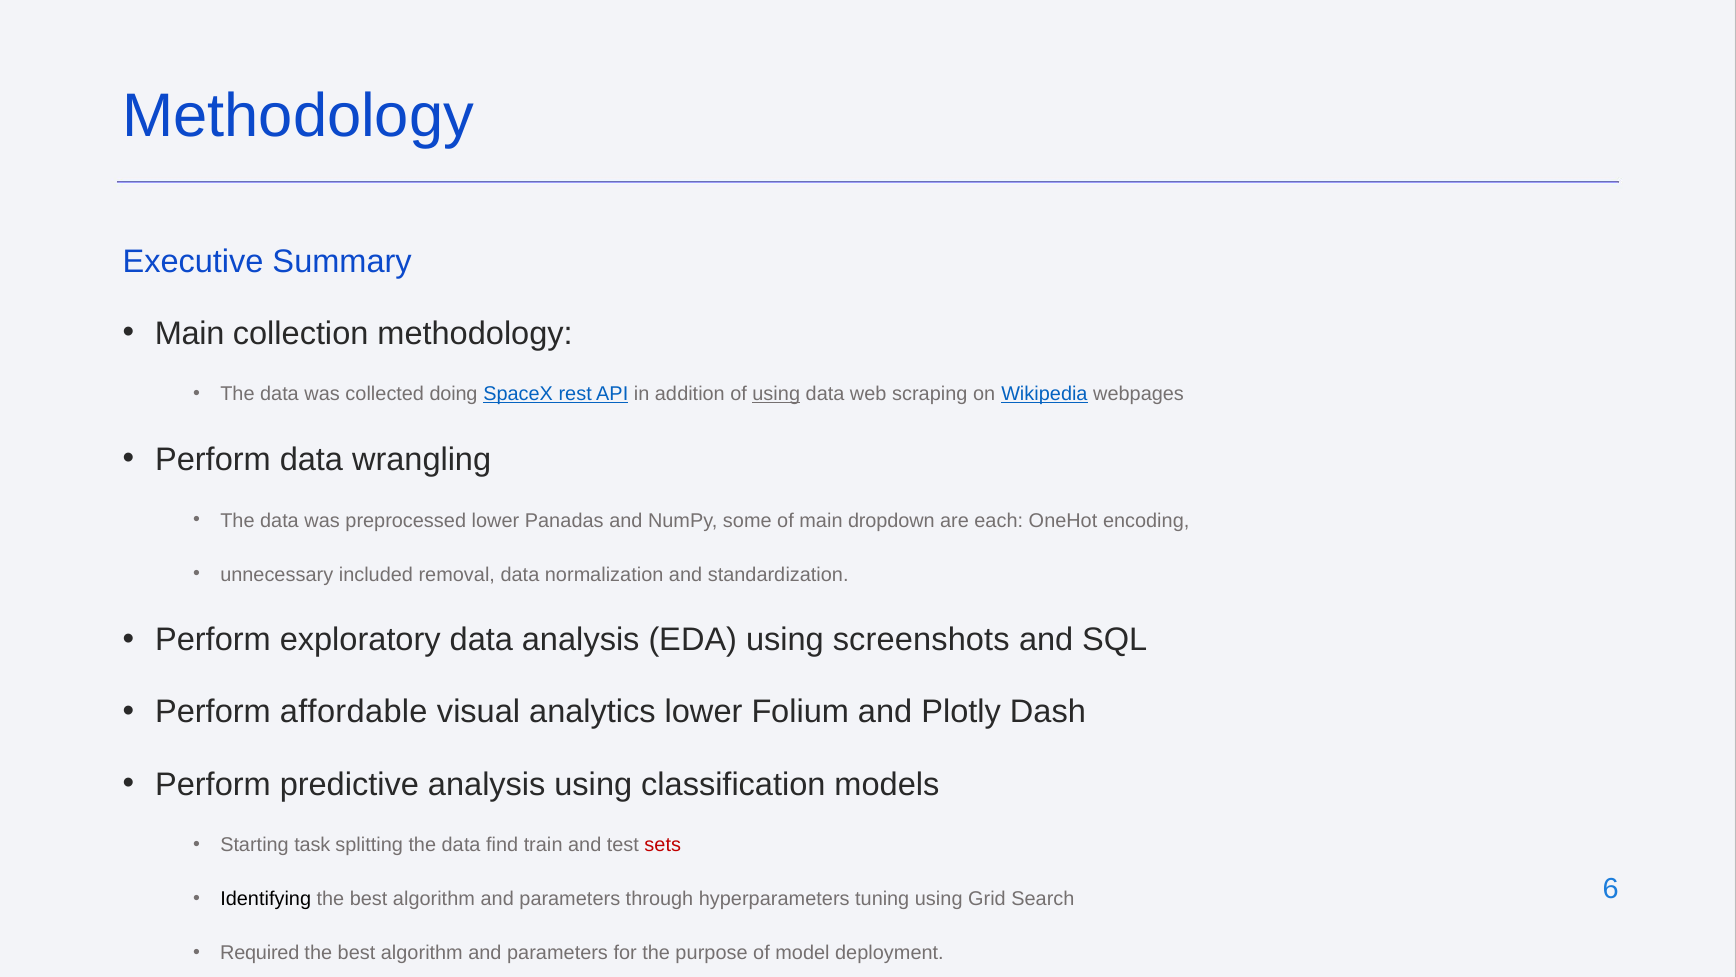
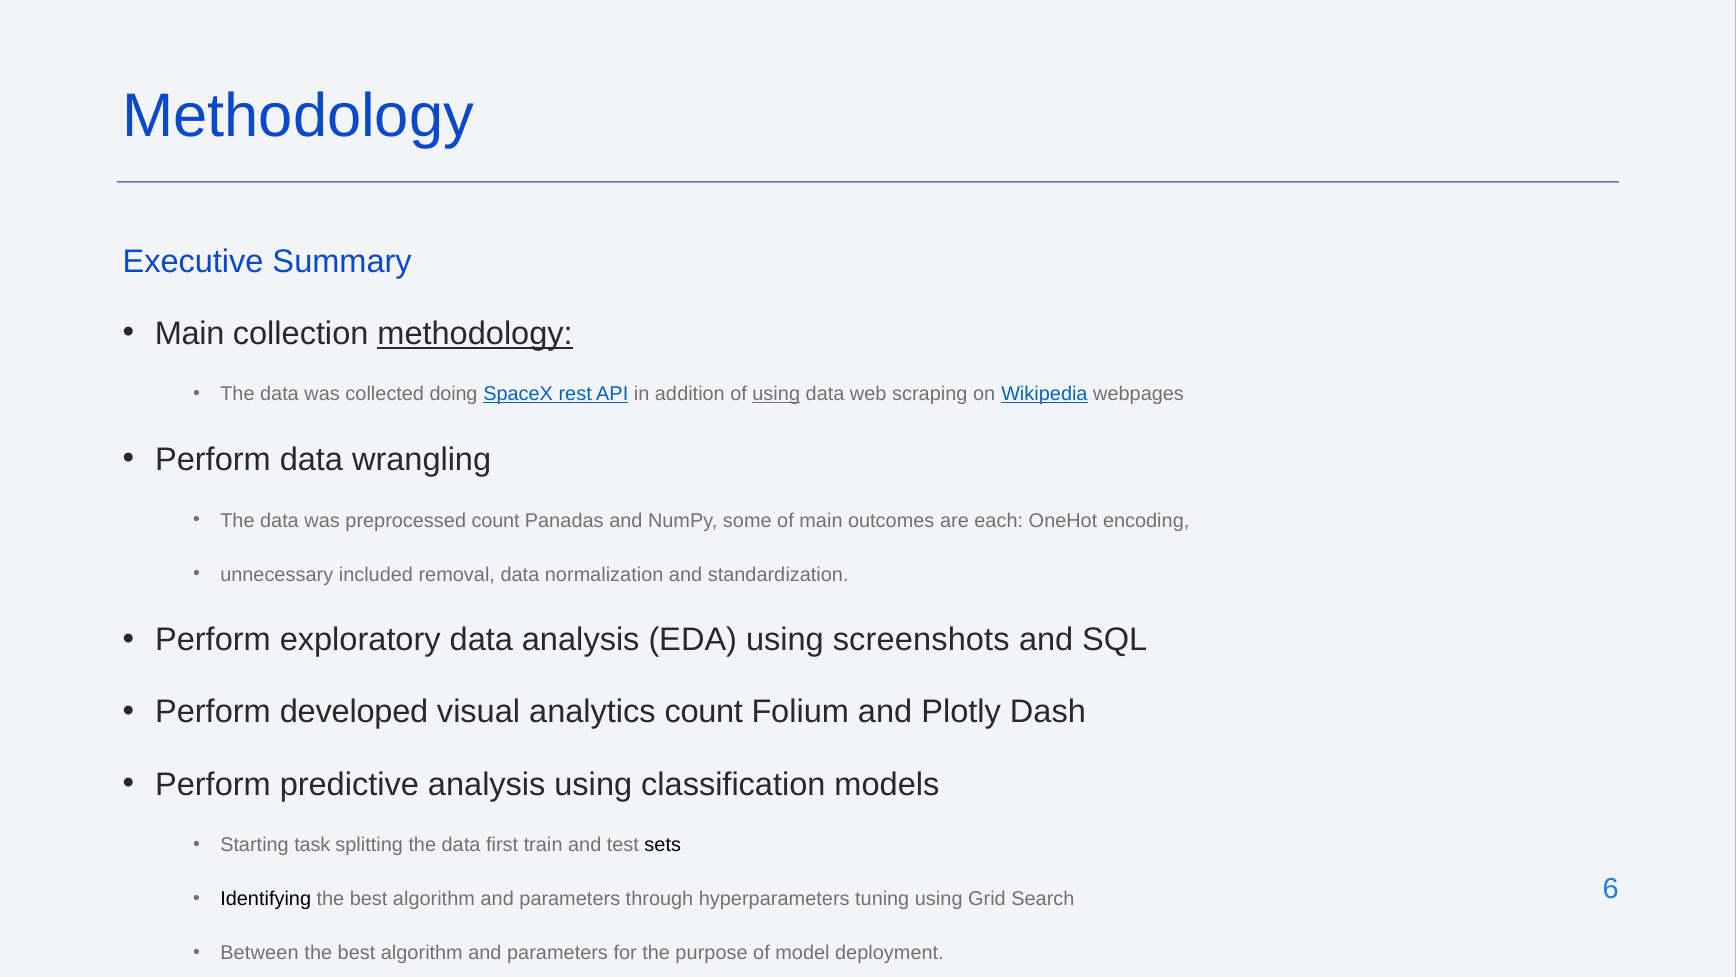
methodology at (475, 333) underline: none -> present
preprocessed lower: lower -> count
dropdown: dropdown -> outcomes
affordable: affordable -> developed
analytics lower: lower -> count
find: find -> first
sets colour: red -> black
Required: Required -> Between
